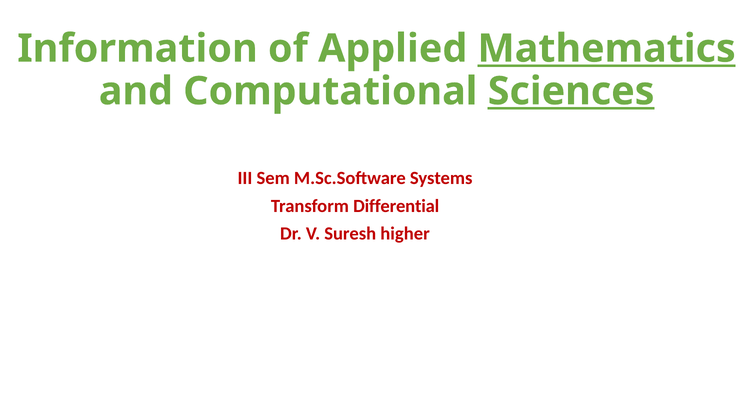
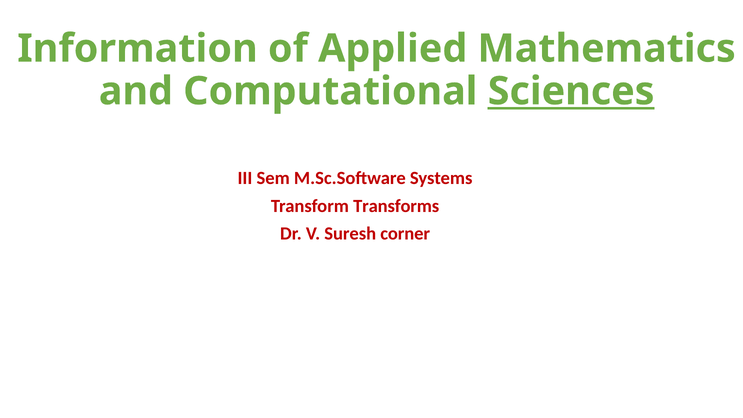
Mathematics underline: present -> none
Differential: Differential -> Transforms
higher: higher -> corner
